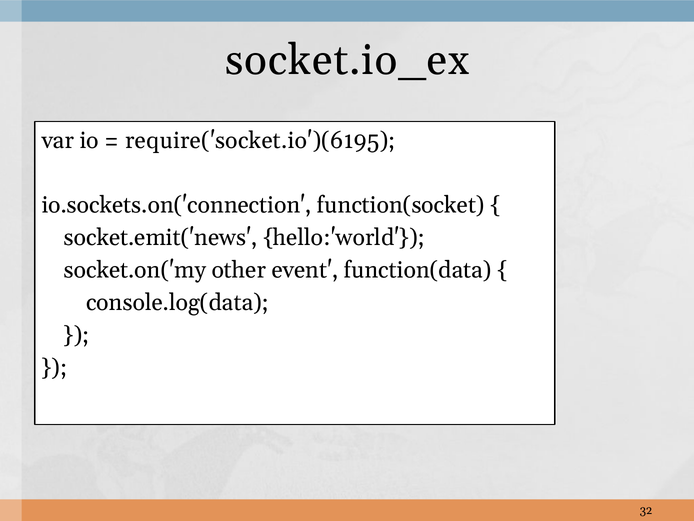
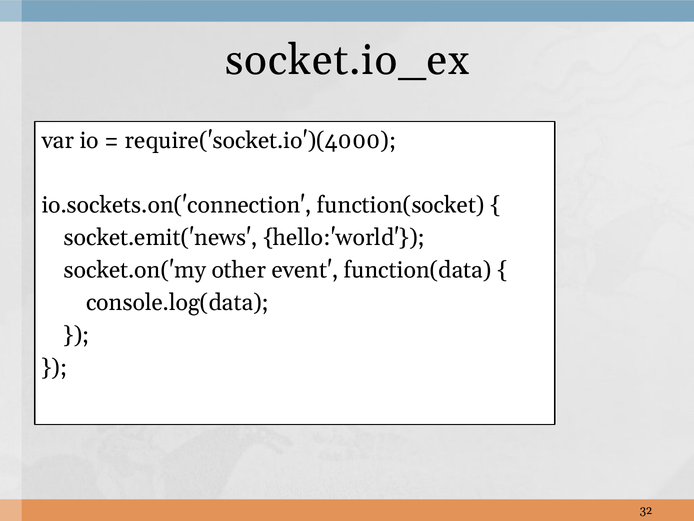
require('socket.io')(6195: require('socket.io')(6195 -> require('socket.io')(4000
